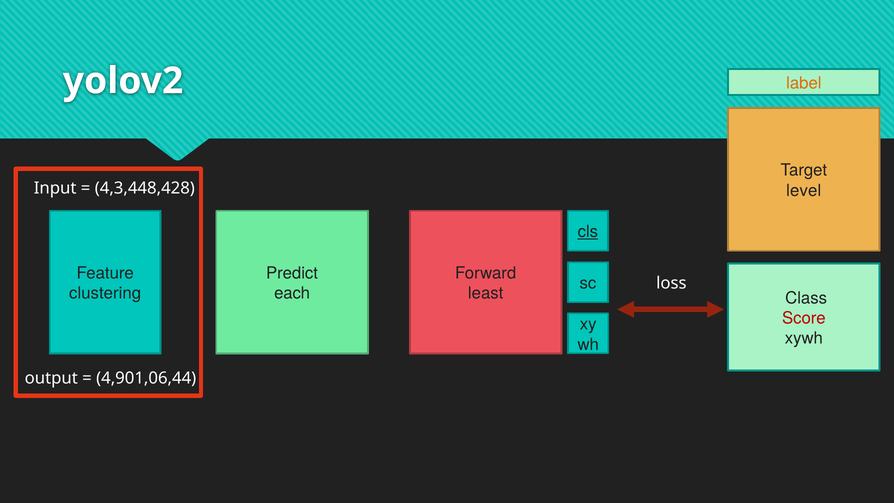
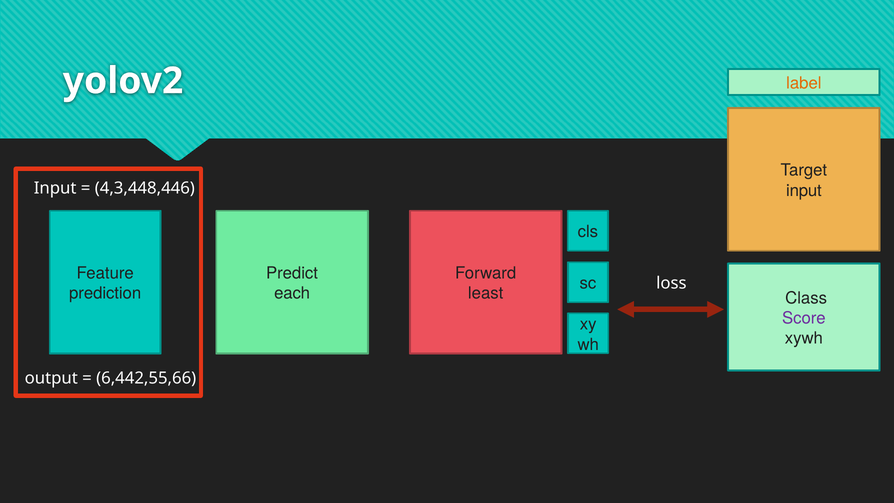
4,3,448,428: 4,3,448,428 -> 4,3,448,446
level at (804, 190): level -> input
cls underline: present -> none
clustering: clustering -> prediction
Score colour: red -> purple
4,901,06,44: 4,901,06,44 -> 6,442,55,66
